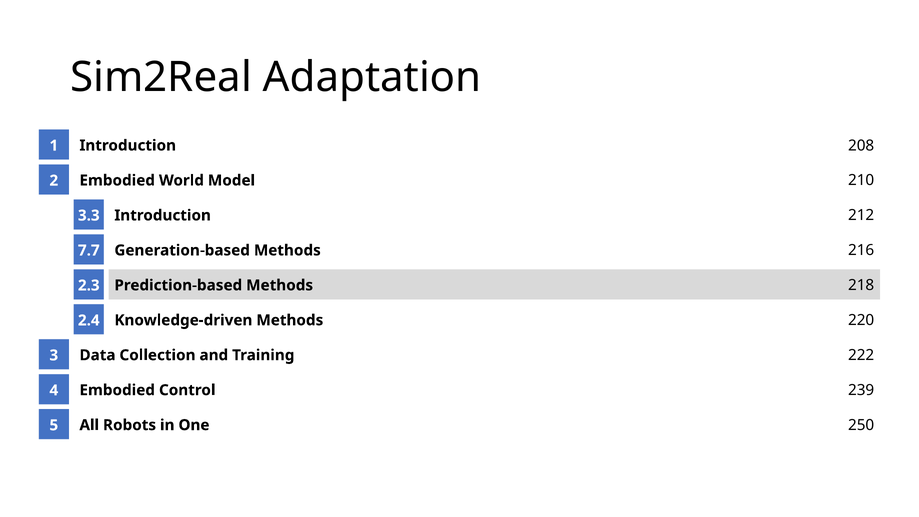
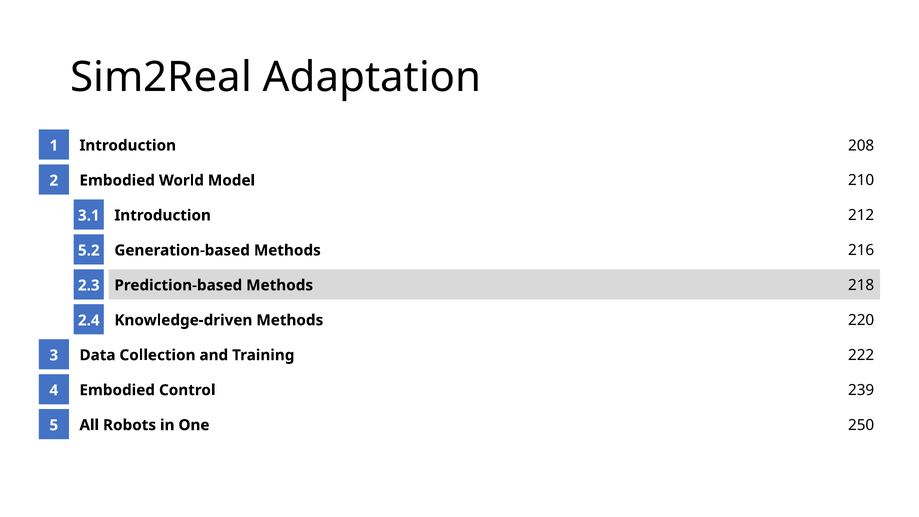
3.3: 3.3 -> 3.1
7.7: 7.7 -> 5.2
